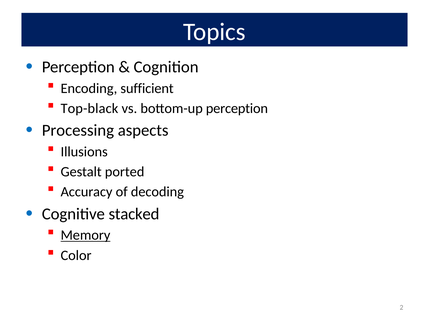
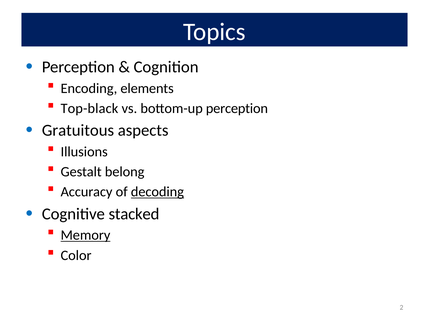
sufficient: sufficient -> elements
Processing: Processing -> Gratuitous
ported: ported -> belong
decoding underline: none -> present
